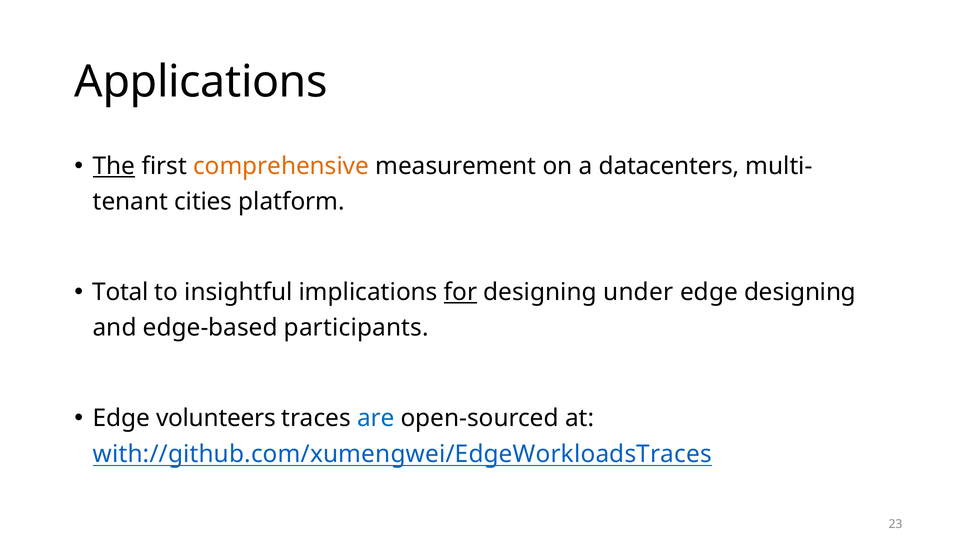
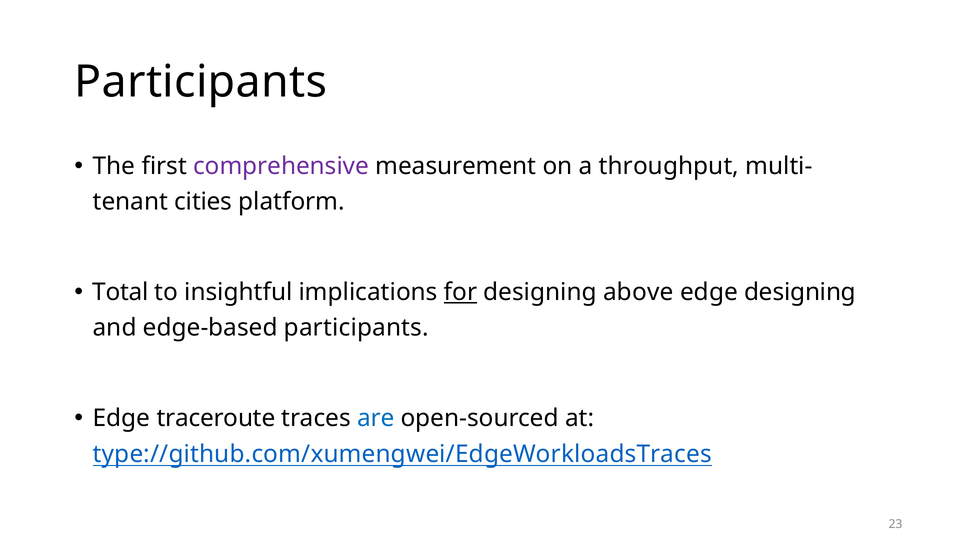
Applications at (201, 82): Applications -> Participants
The underline: present -> none
comprehensive colour: orange -> purple
datacenters: datacenters -> throughput
under: under -> above
volunteers: volunteers -> traceroute
with://github.com/xumengwei/EdgeWorkloadsTraces: with://github.com/xumengwei/EdgeWorkloadsTraces -> type://github.com/xumengwei/EdgeWorkloadsTraces
